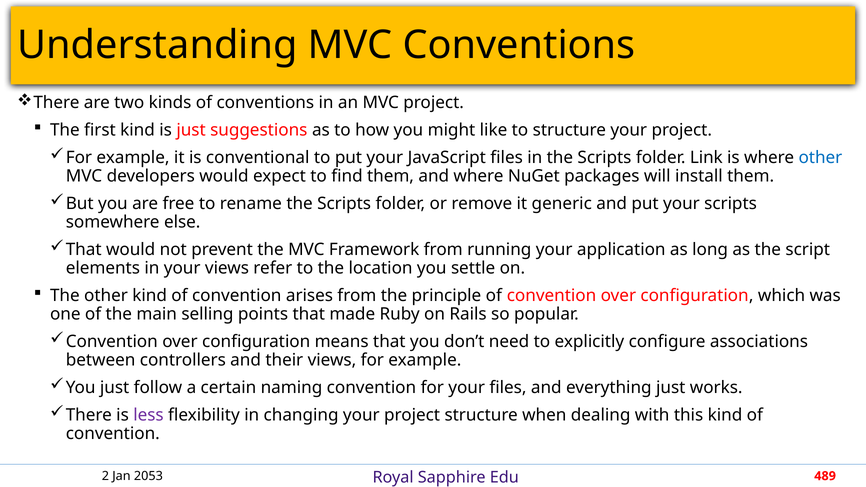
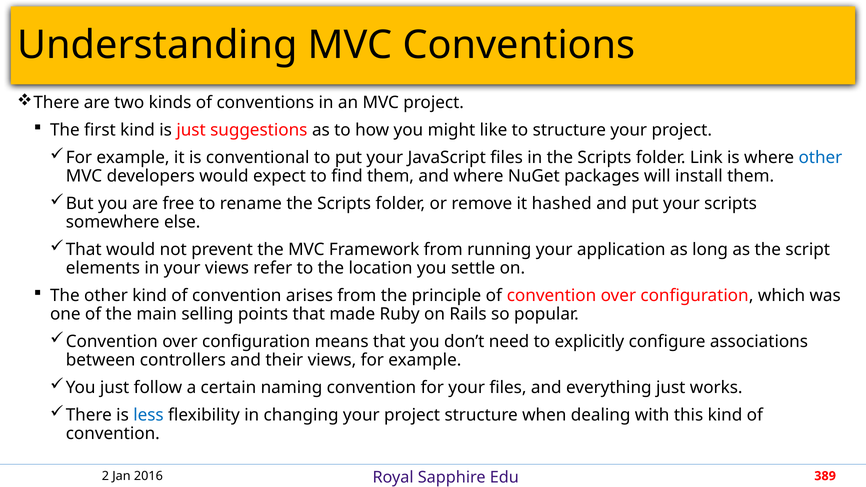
generic: generic -> hashed
less colour: purple -> blue
2053: 2053 -> 2016
489: 489 -> 389
